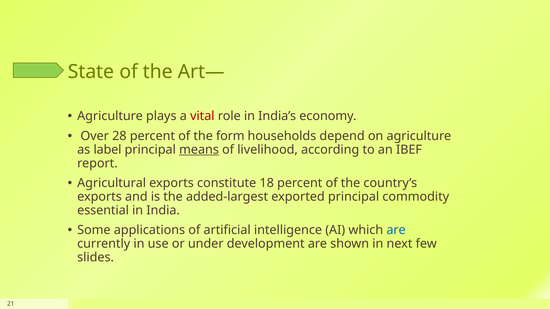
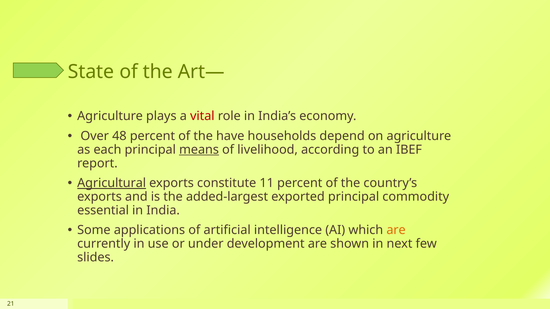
28: 28 -> 48
form: form -> have
label: label -> each
Agricultural underline: none -> present
18: 18 -> 11
are at (396, 230) colour: blue -> orange
